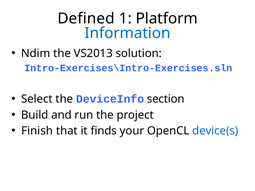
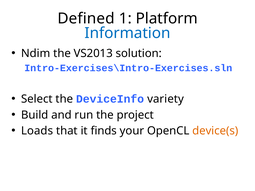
section: section -> variety
Finish: Finish -> Loads
device(s colour: blue -> orange
